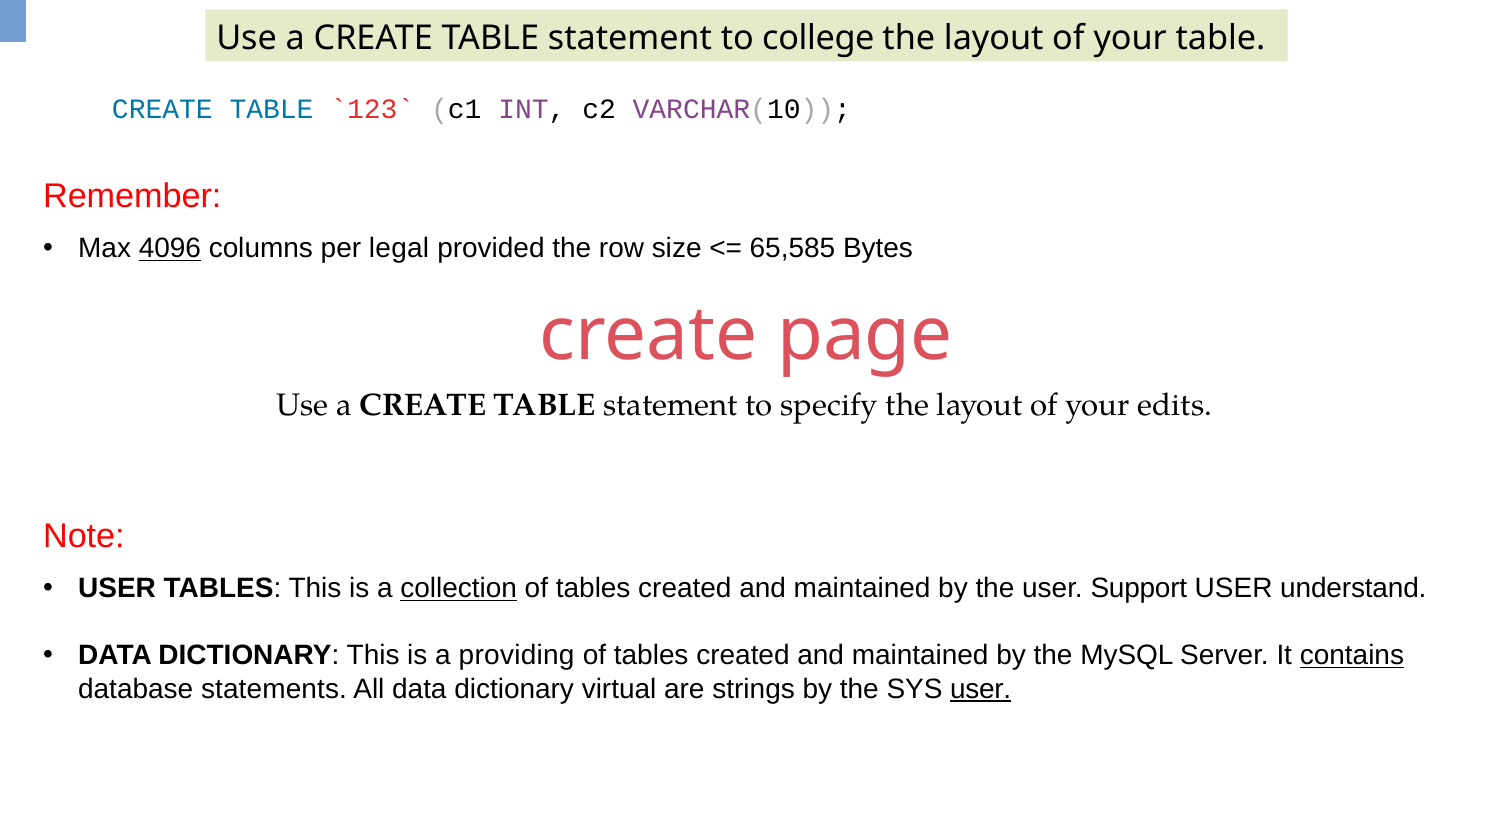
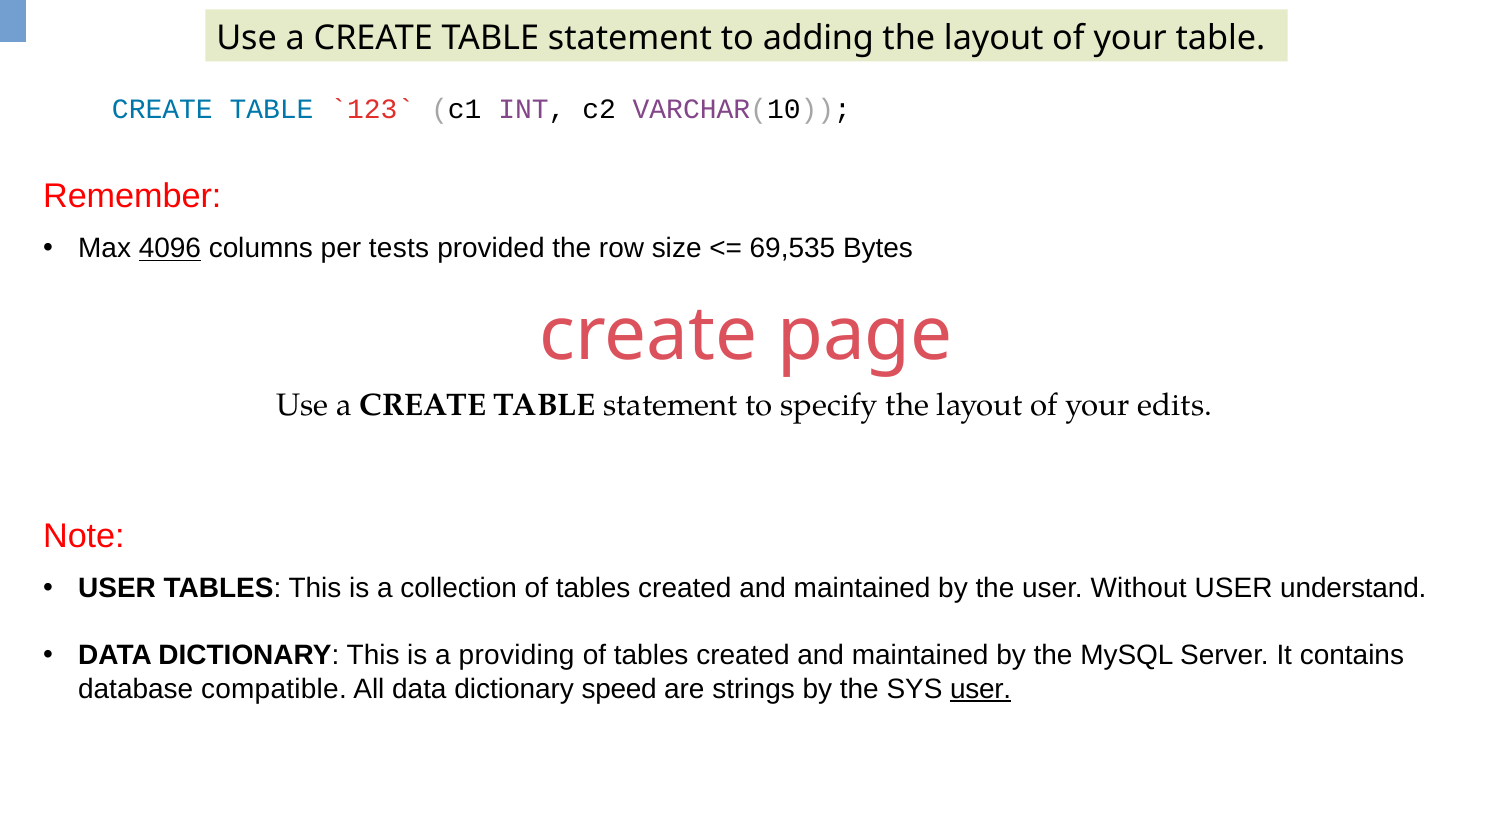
college: college -> adding
legal: legal -> tests
65,585: 65,585 -> 69,535
collection underline: present -> none
Support: Support -> Without
contains underline: present -> none
statements: statements -> compatible
virtual: virtual -> speed
